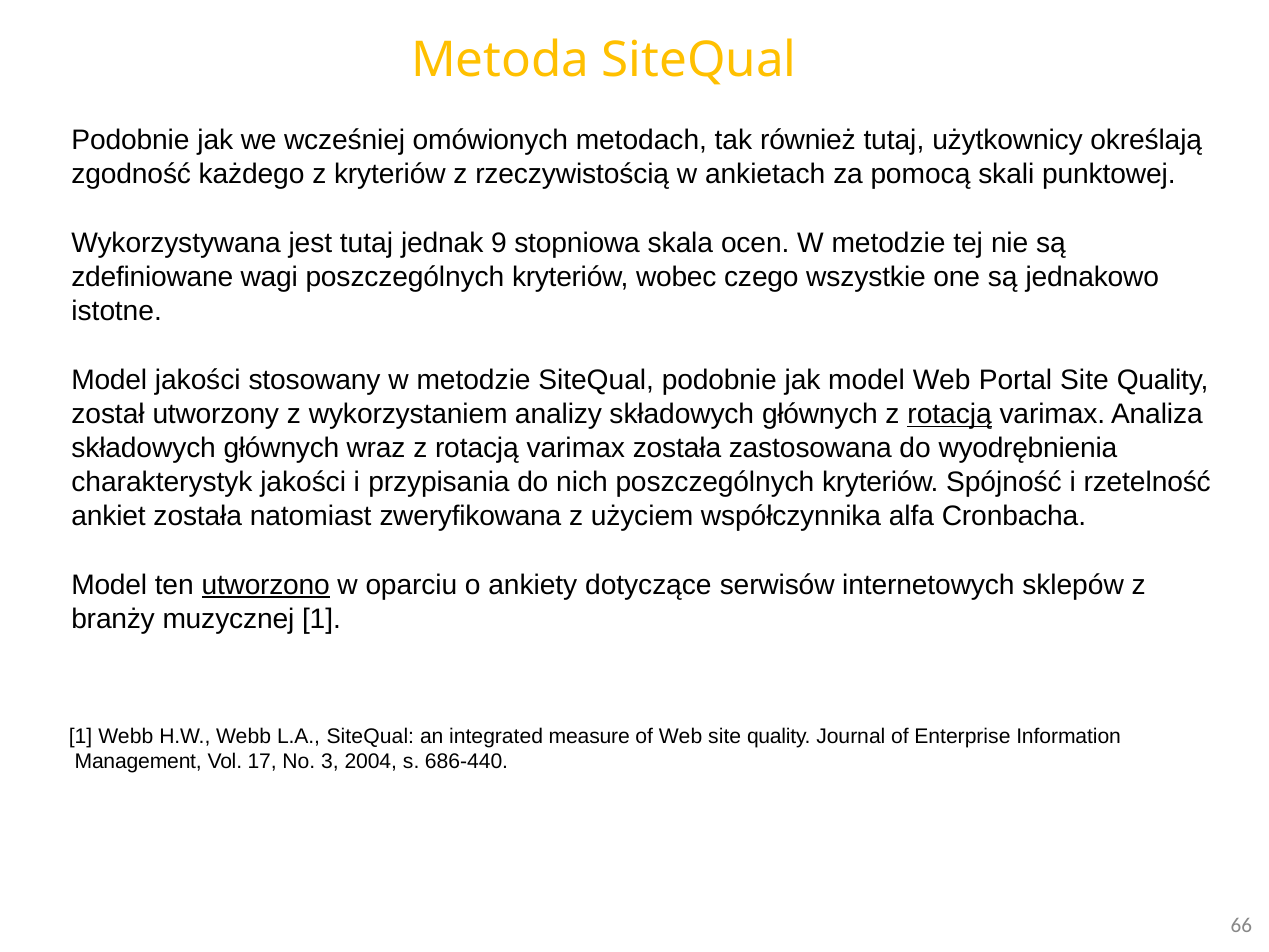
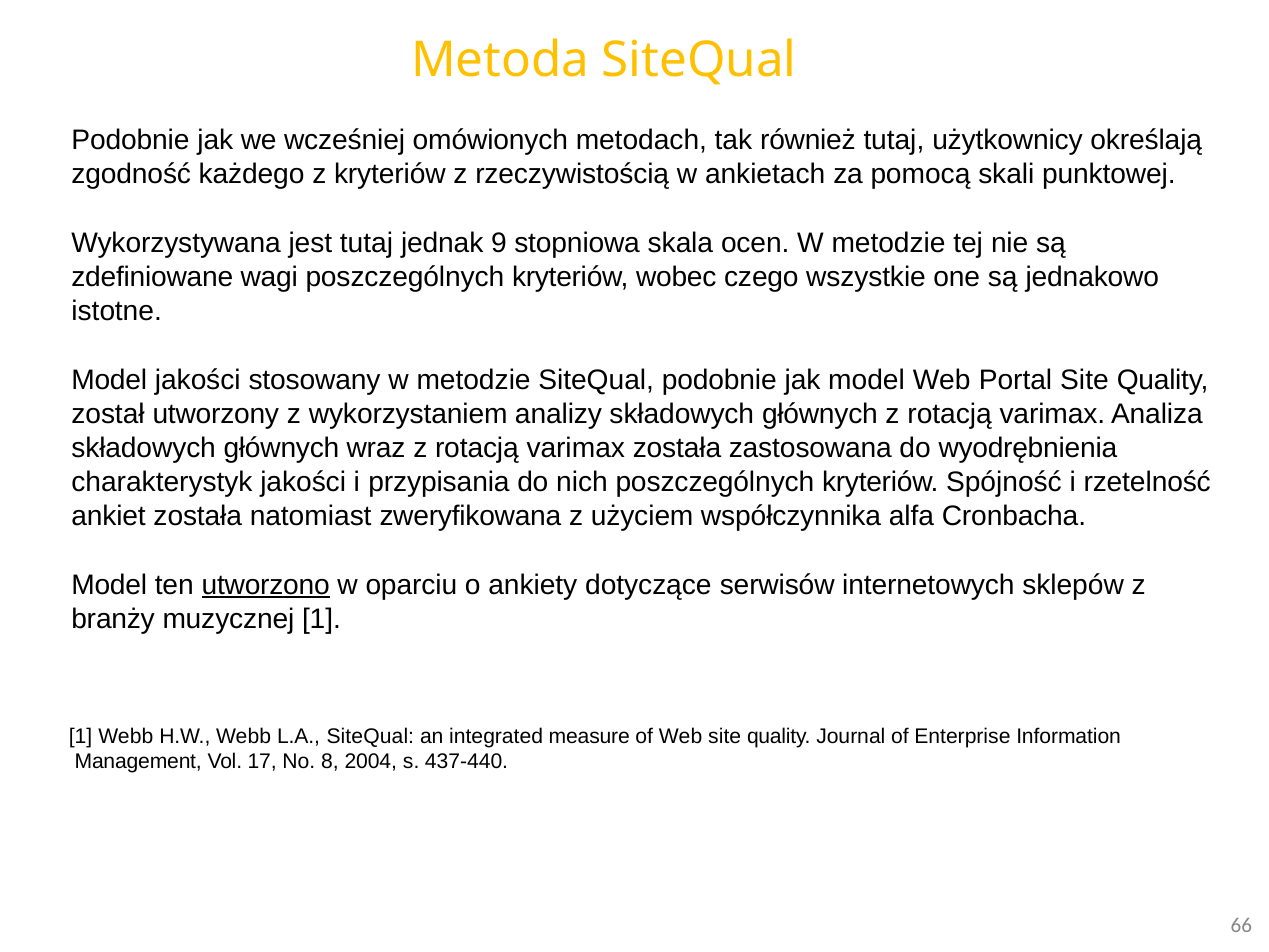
rotacją at (950, 414) underline: present -> none
3: 3 -> 8
686-440: 686-440 -> 437-440
